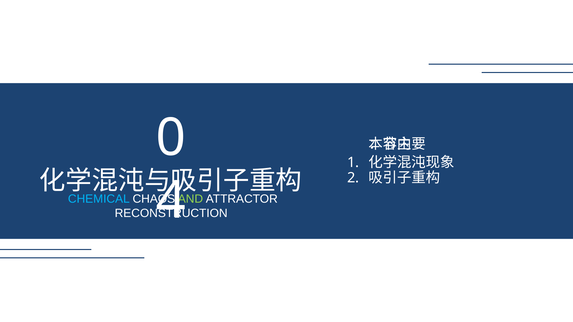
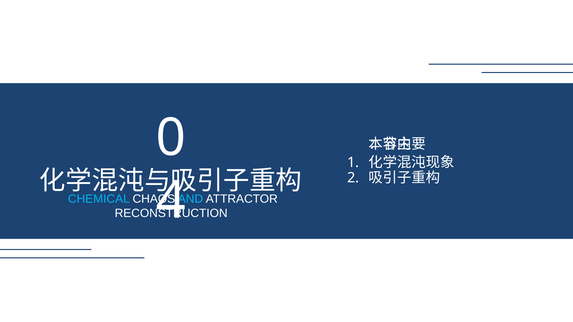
AND colour: light green -> light blue
